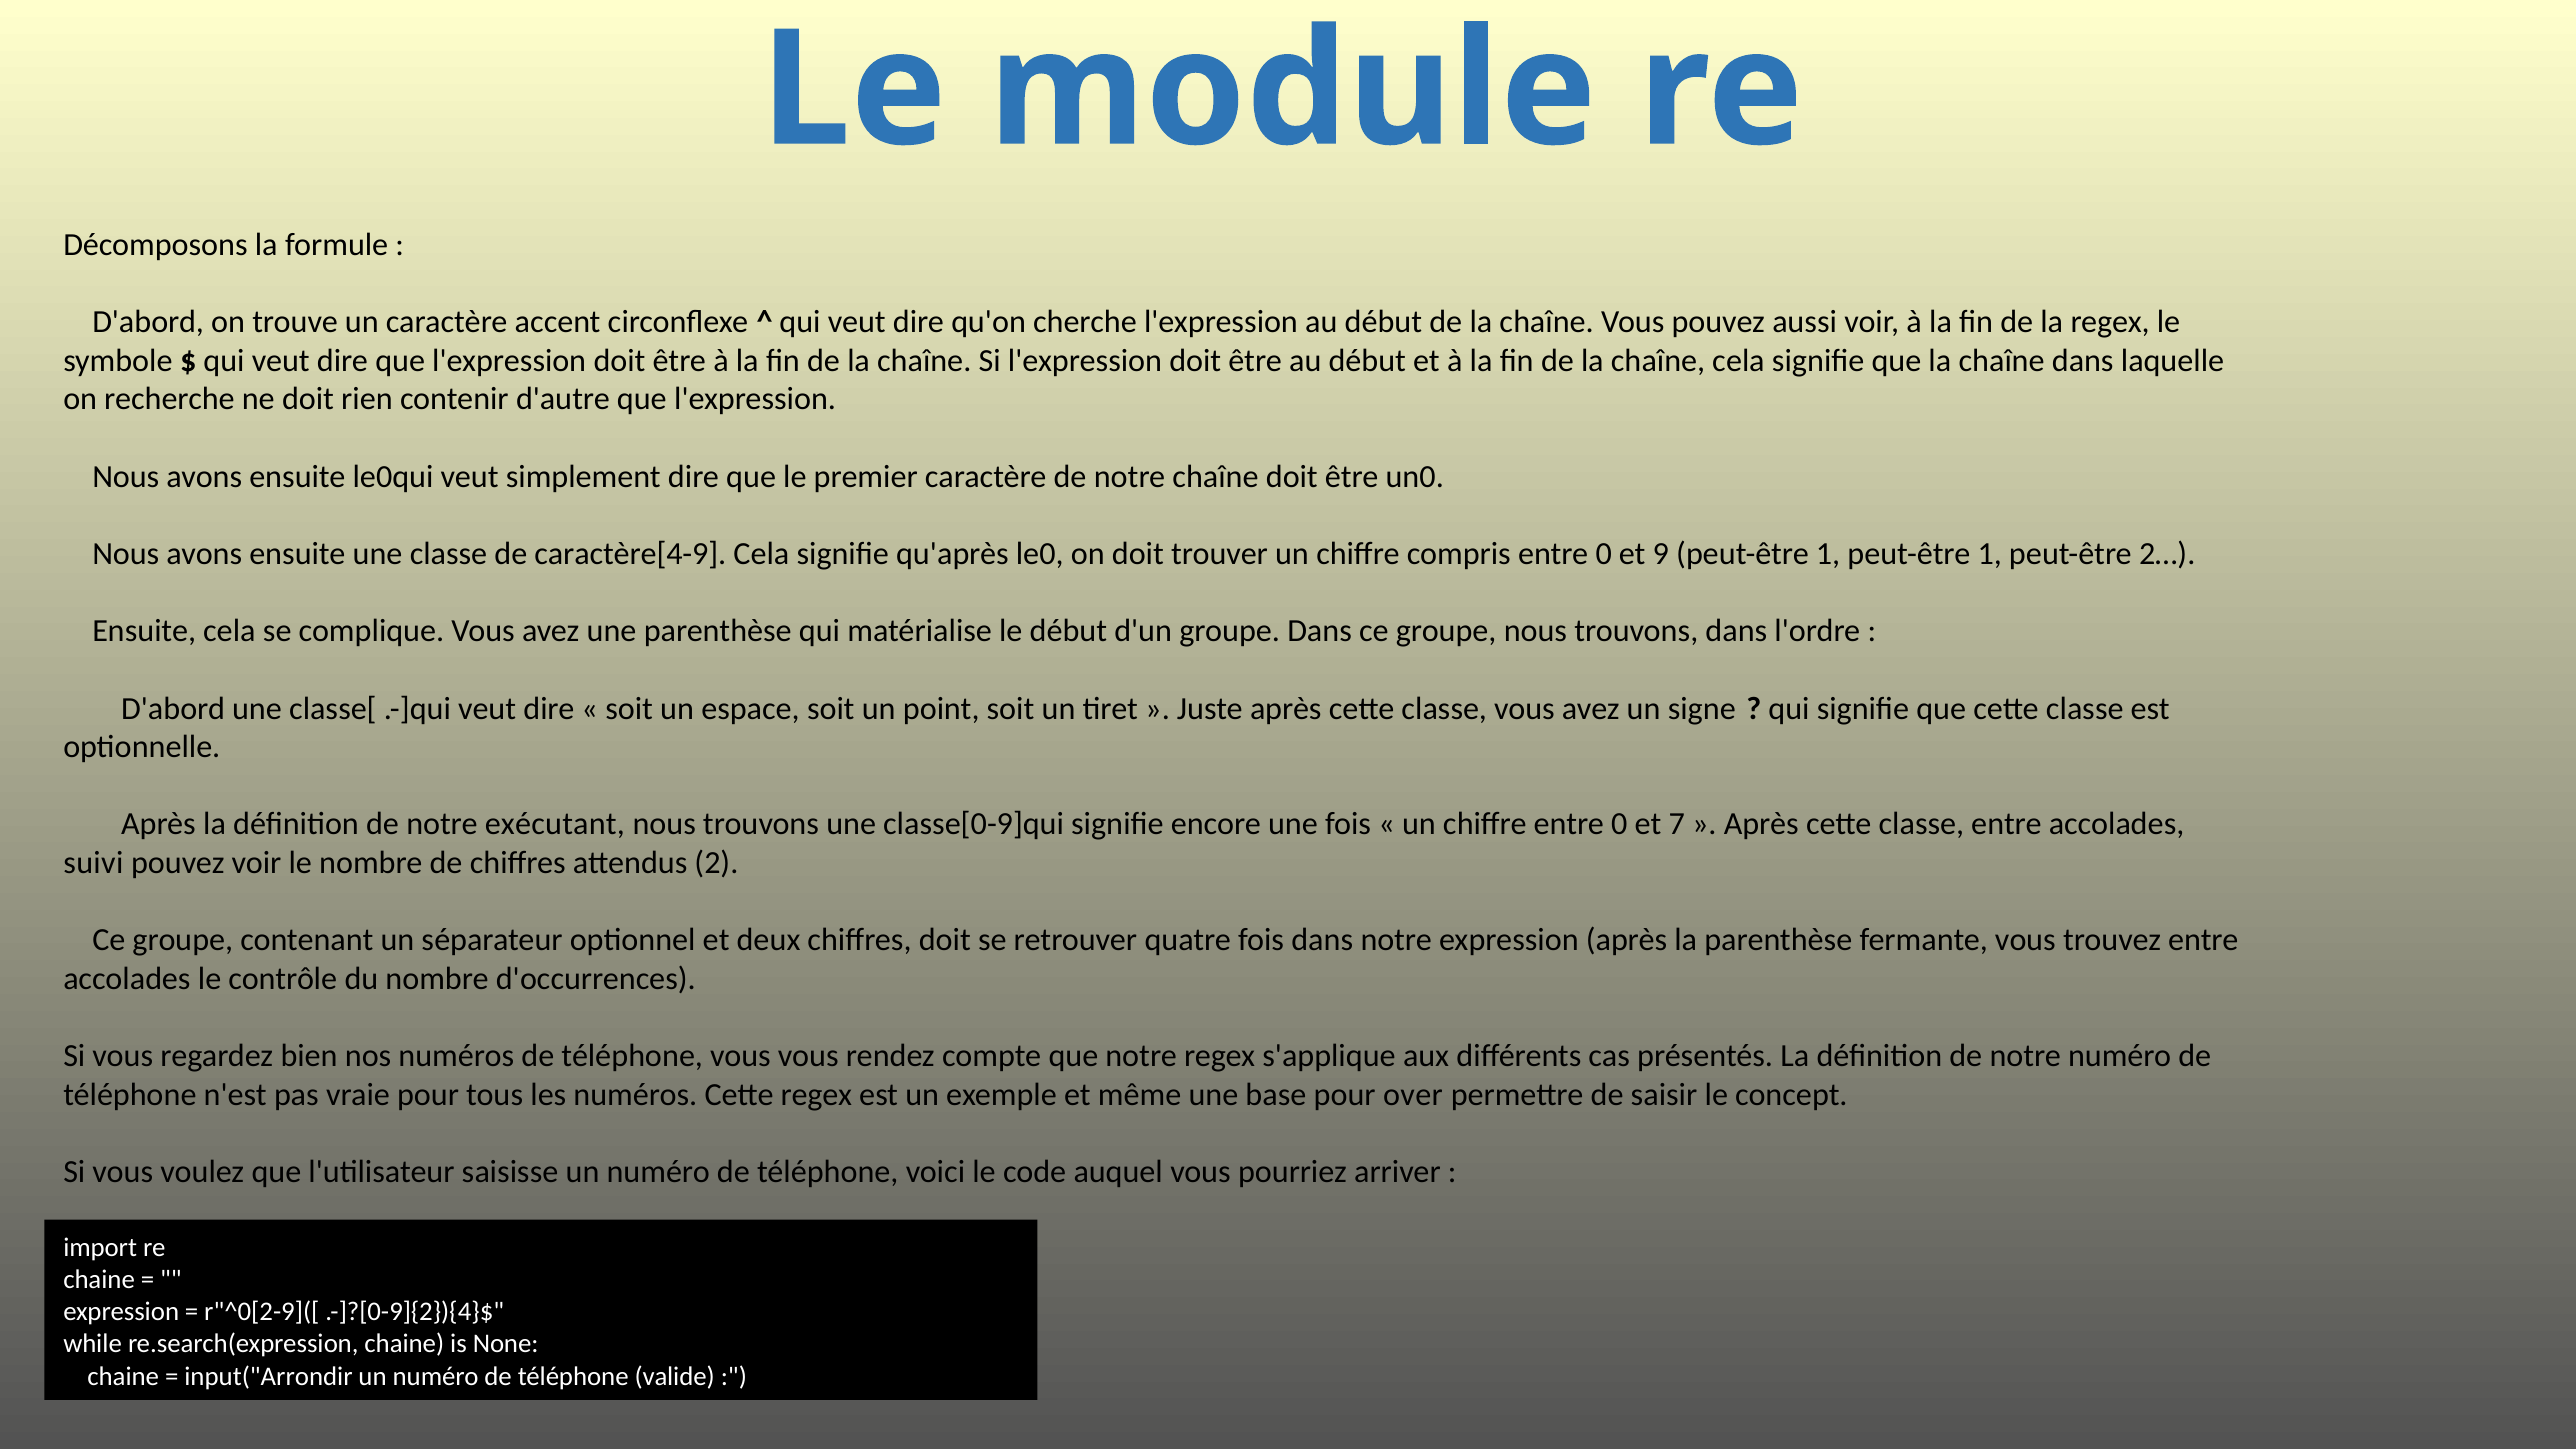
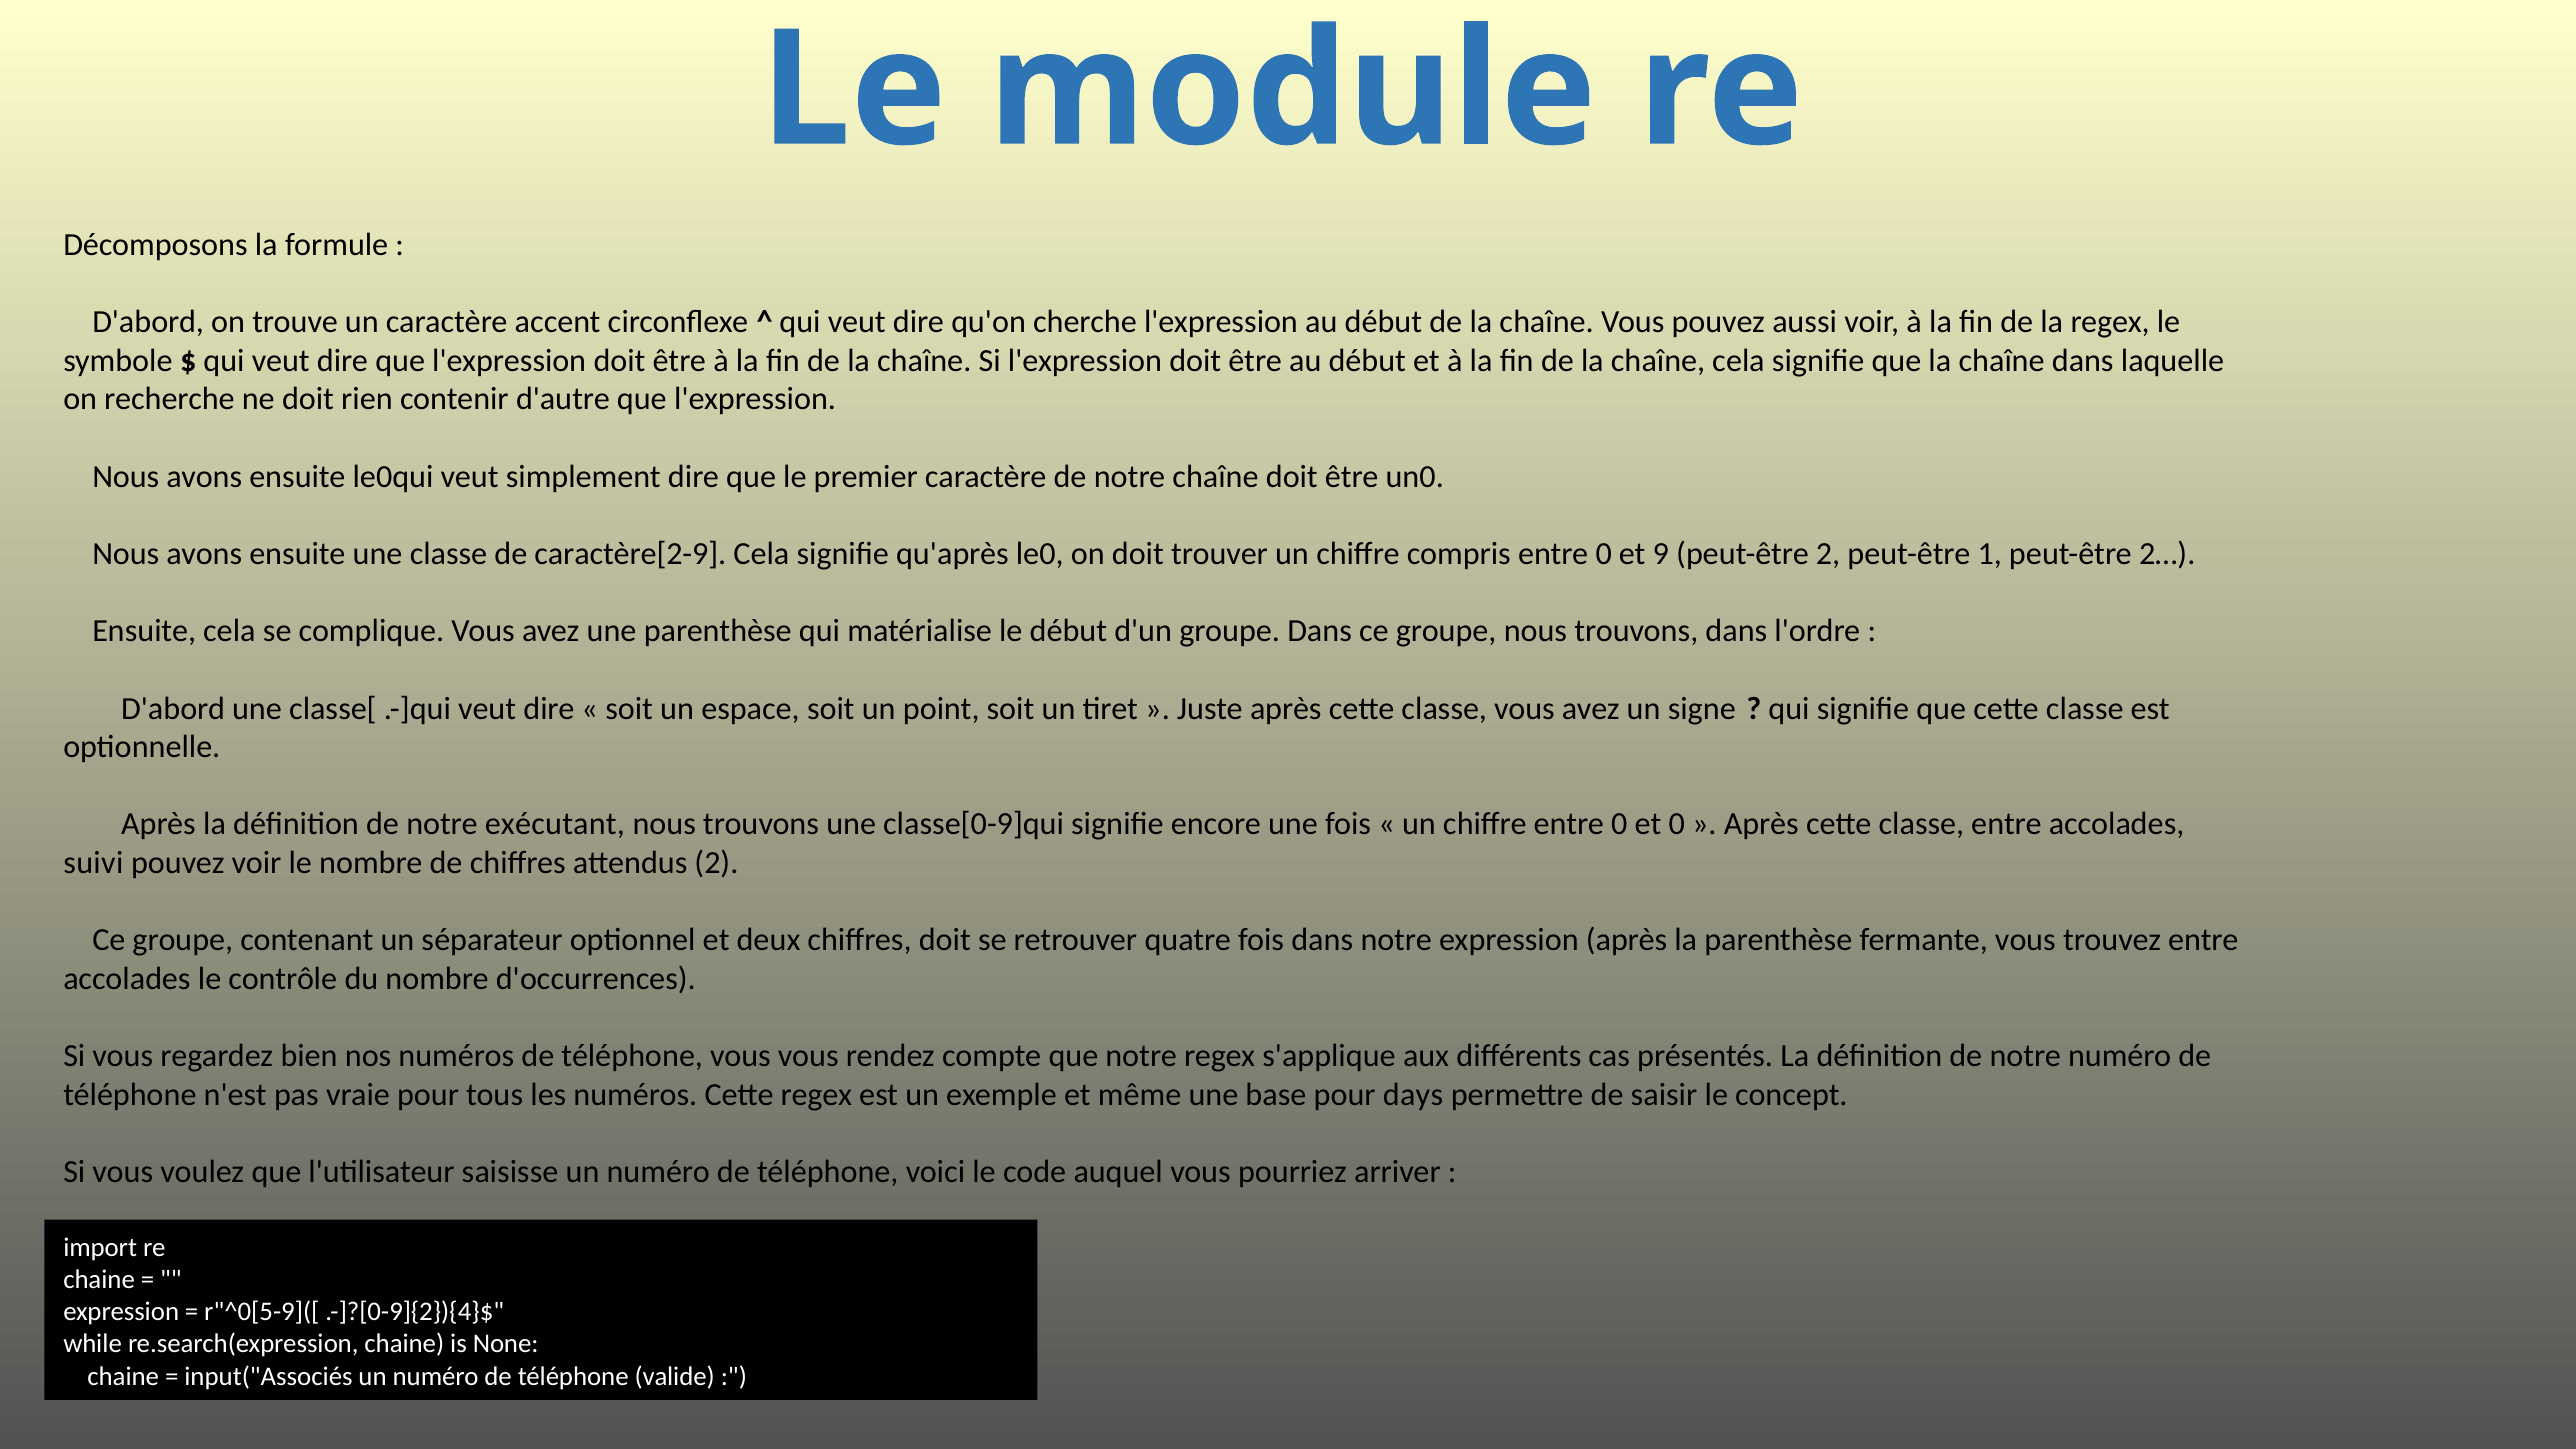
caractère[4-9: caractère[4-9 -> caractère[2-9
9 peut-être 1: 1 -> 2
et 7: 7 -> 0
over: over -> days
r"^0[2-9]([: r"^0[2-9]([ -> r"^0[5-9]([
input("Arrondir: input("Arrondir -> input("Associés
